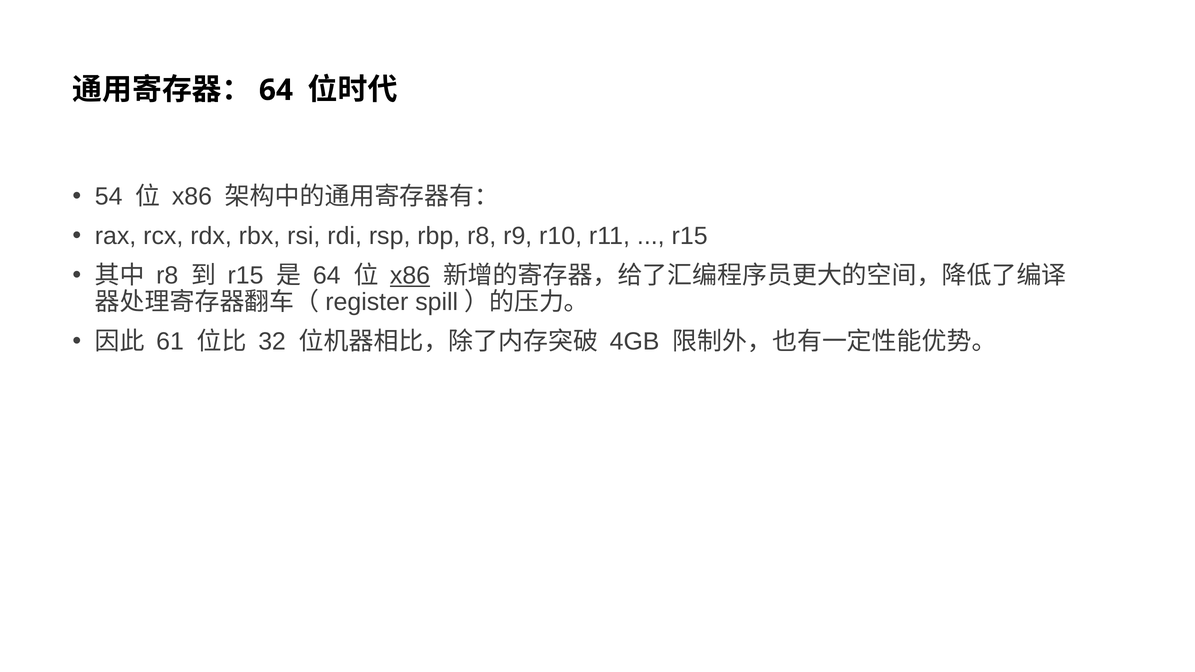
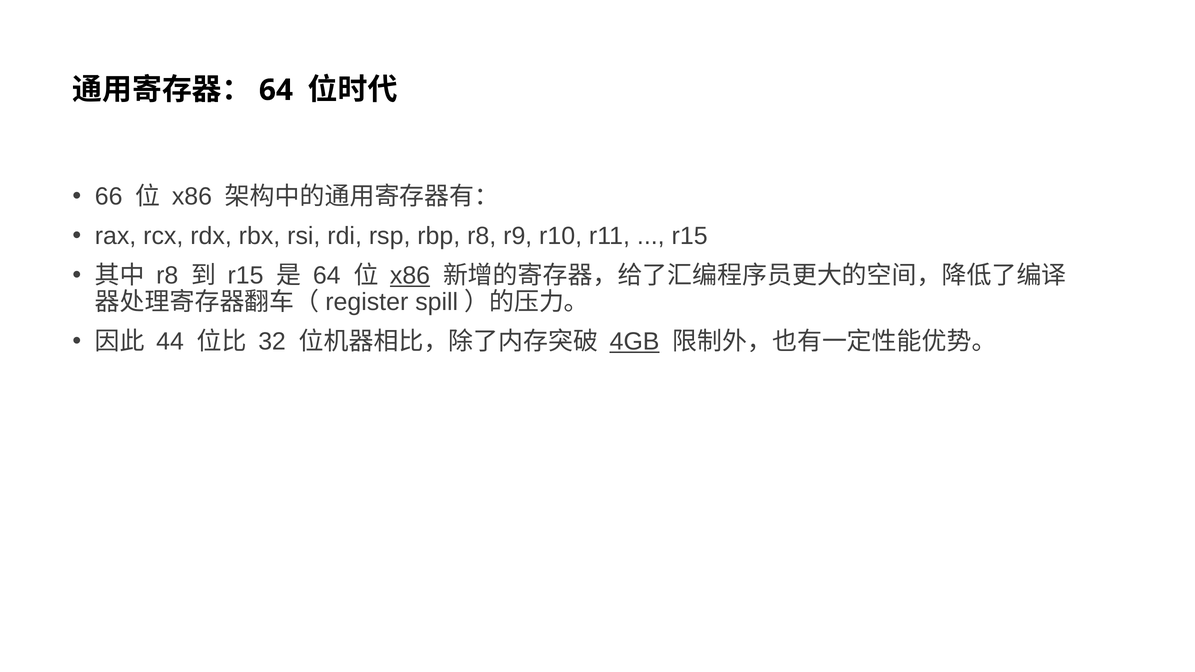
54: 54 -> 66
61: 61 -> 44
4GB underline: none -> present
